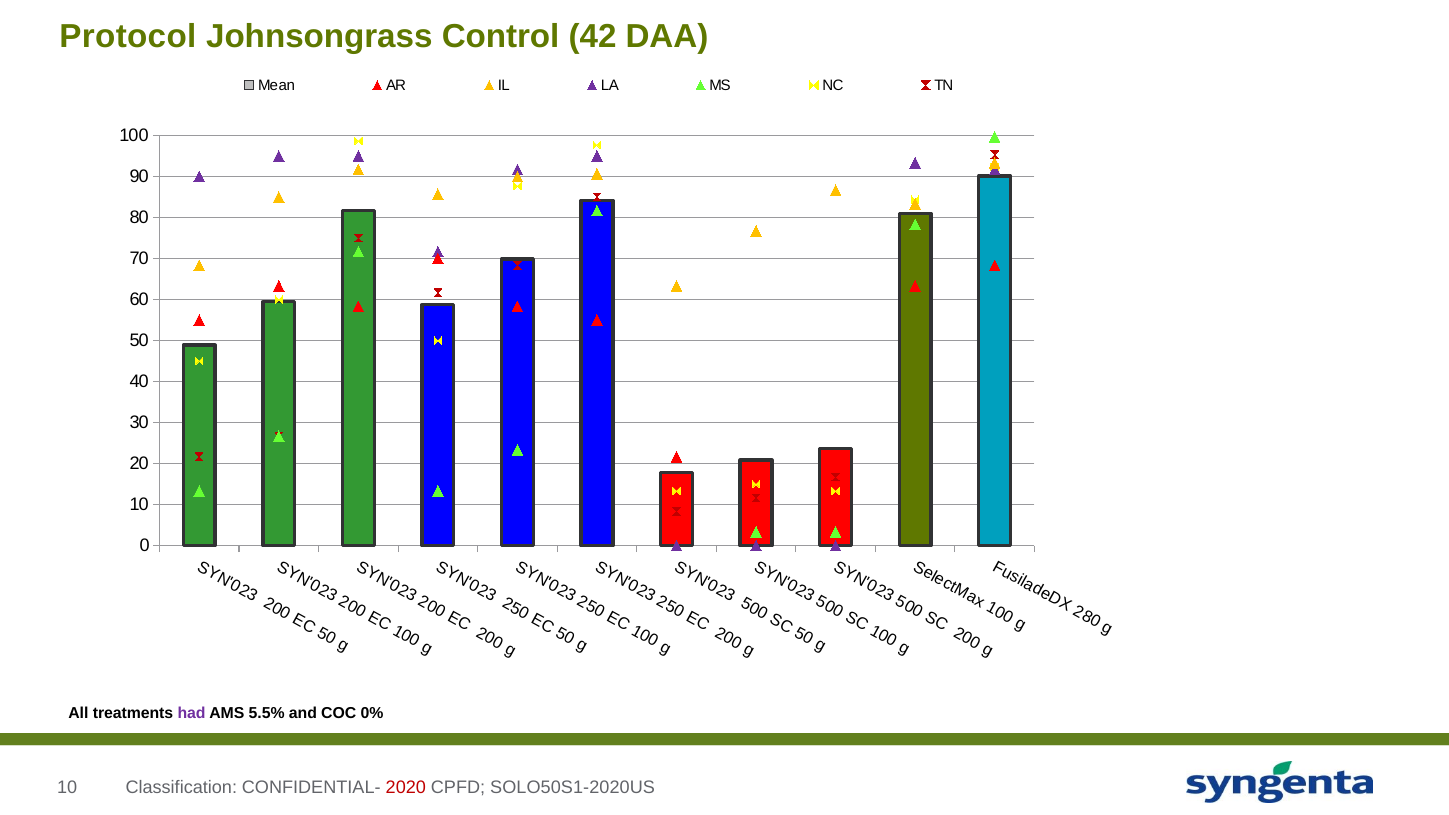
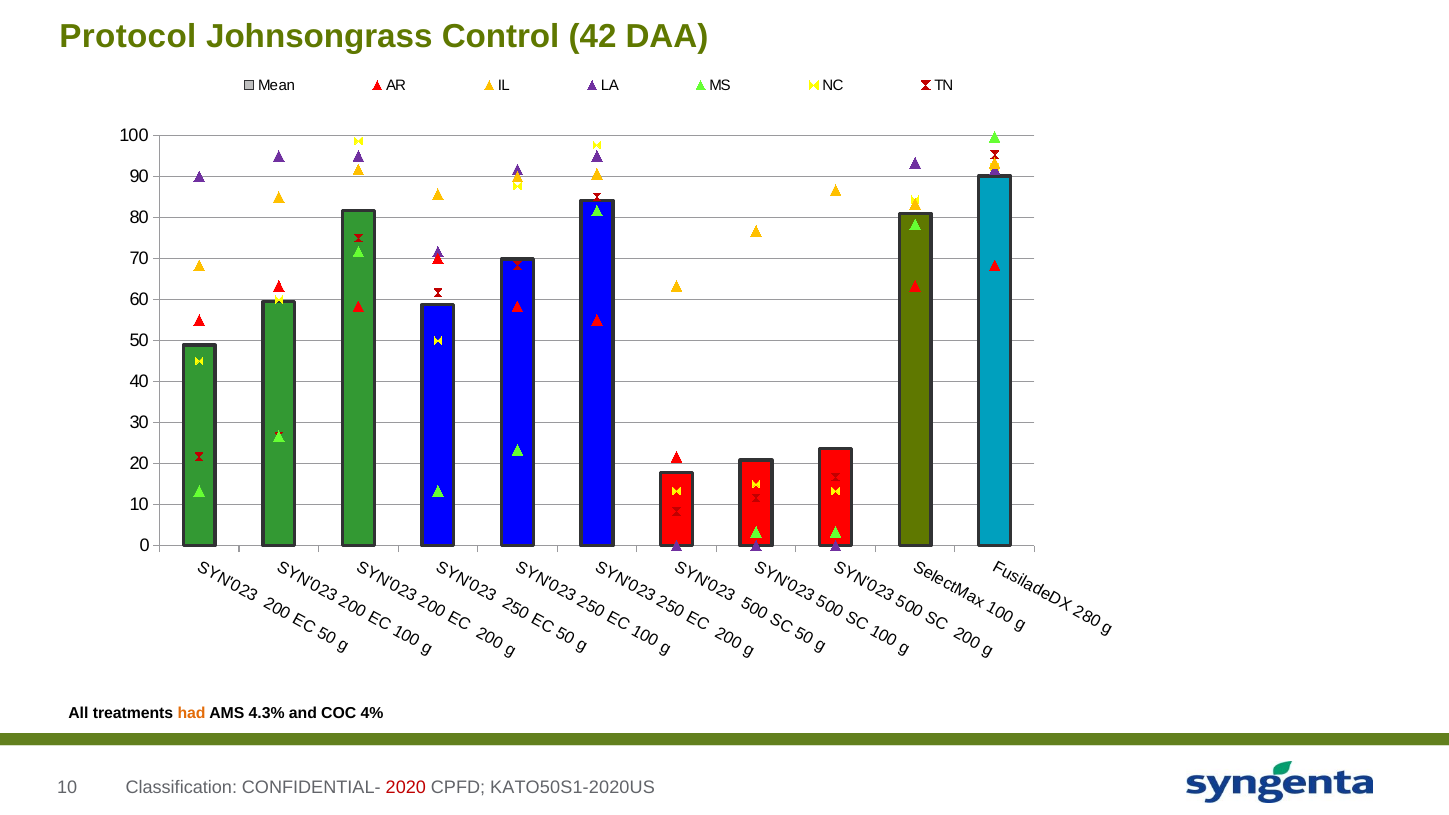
had colour: purple -> orange
5.5%: 5.5% -> 4.3%
0%: 0% -> 4%
SOLO50S1-2020US: SOLO50S1-2020US -> KATO50S1-2020US
